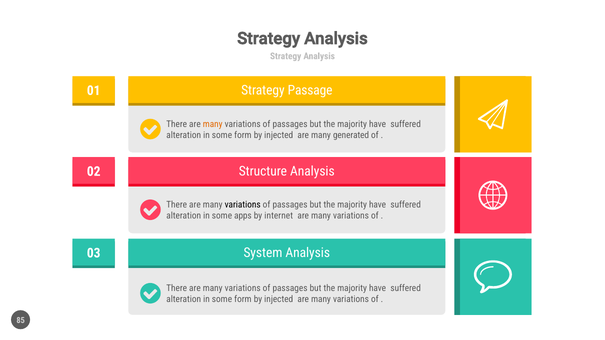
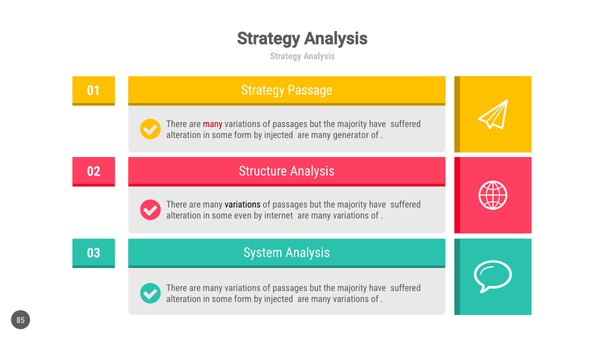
many at (213, 124) colour: orange -> red
generated: generated -> generator
apps: apps -> even
